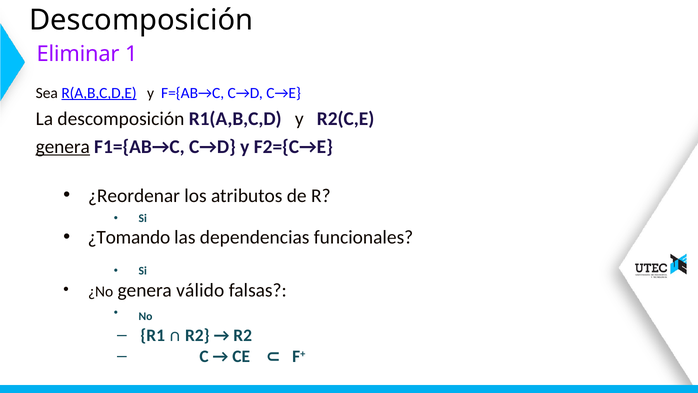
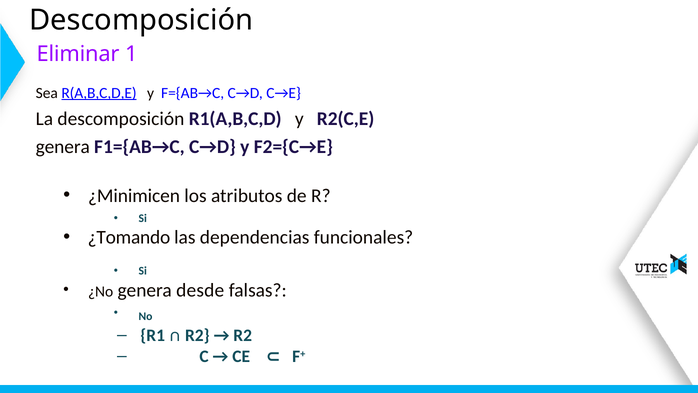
genera at (63, 147) underline: present -> none
¿Reordenar: ¿Reordenar -> ¿Minimicen
válido: válido -> desde
